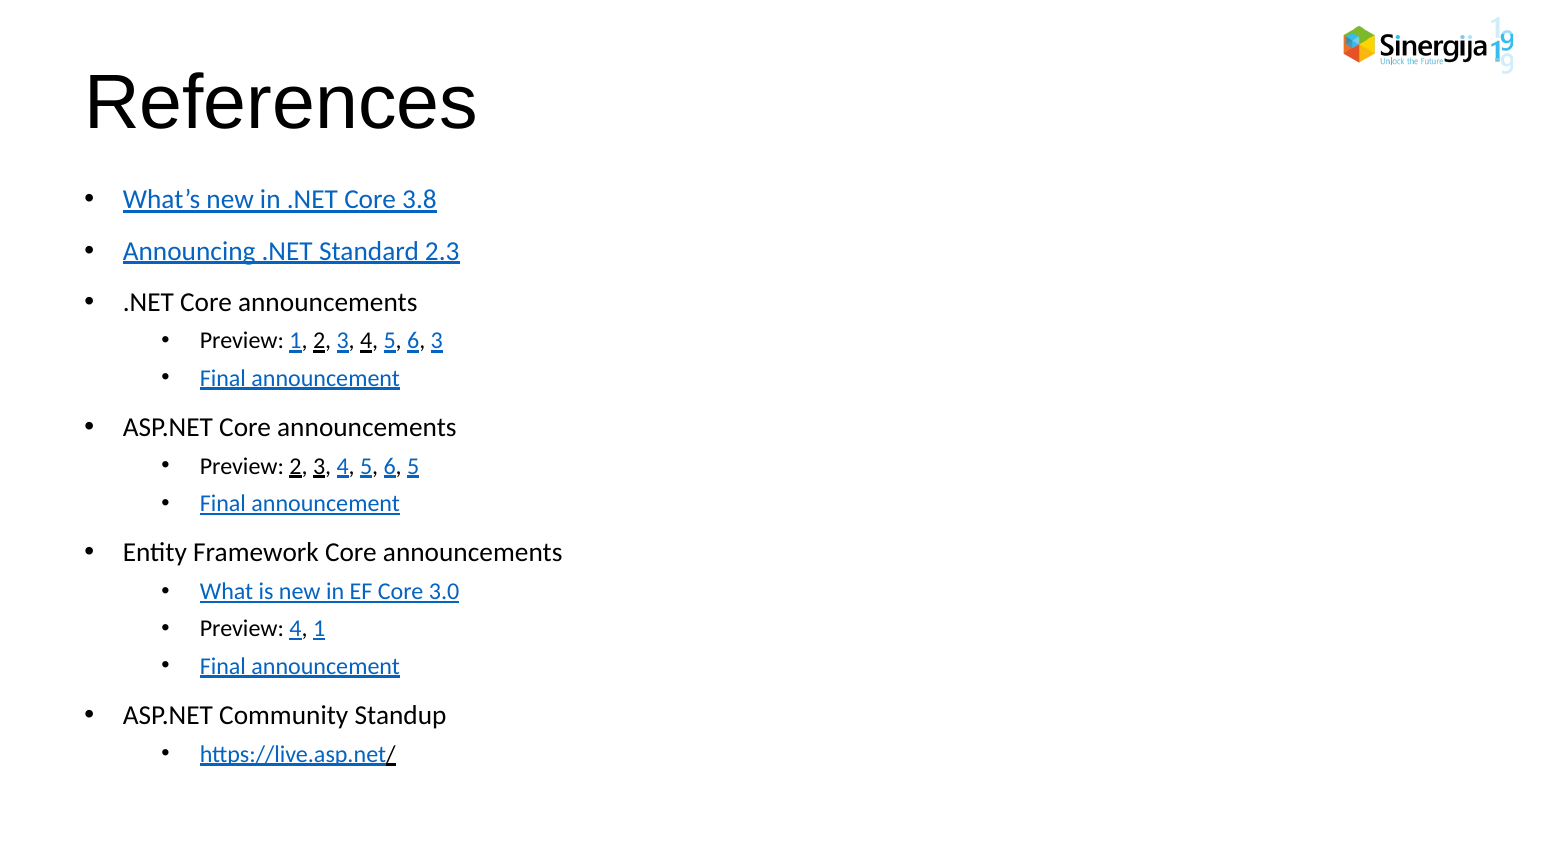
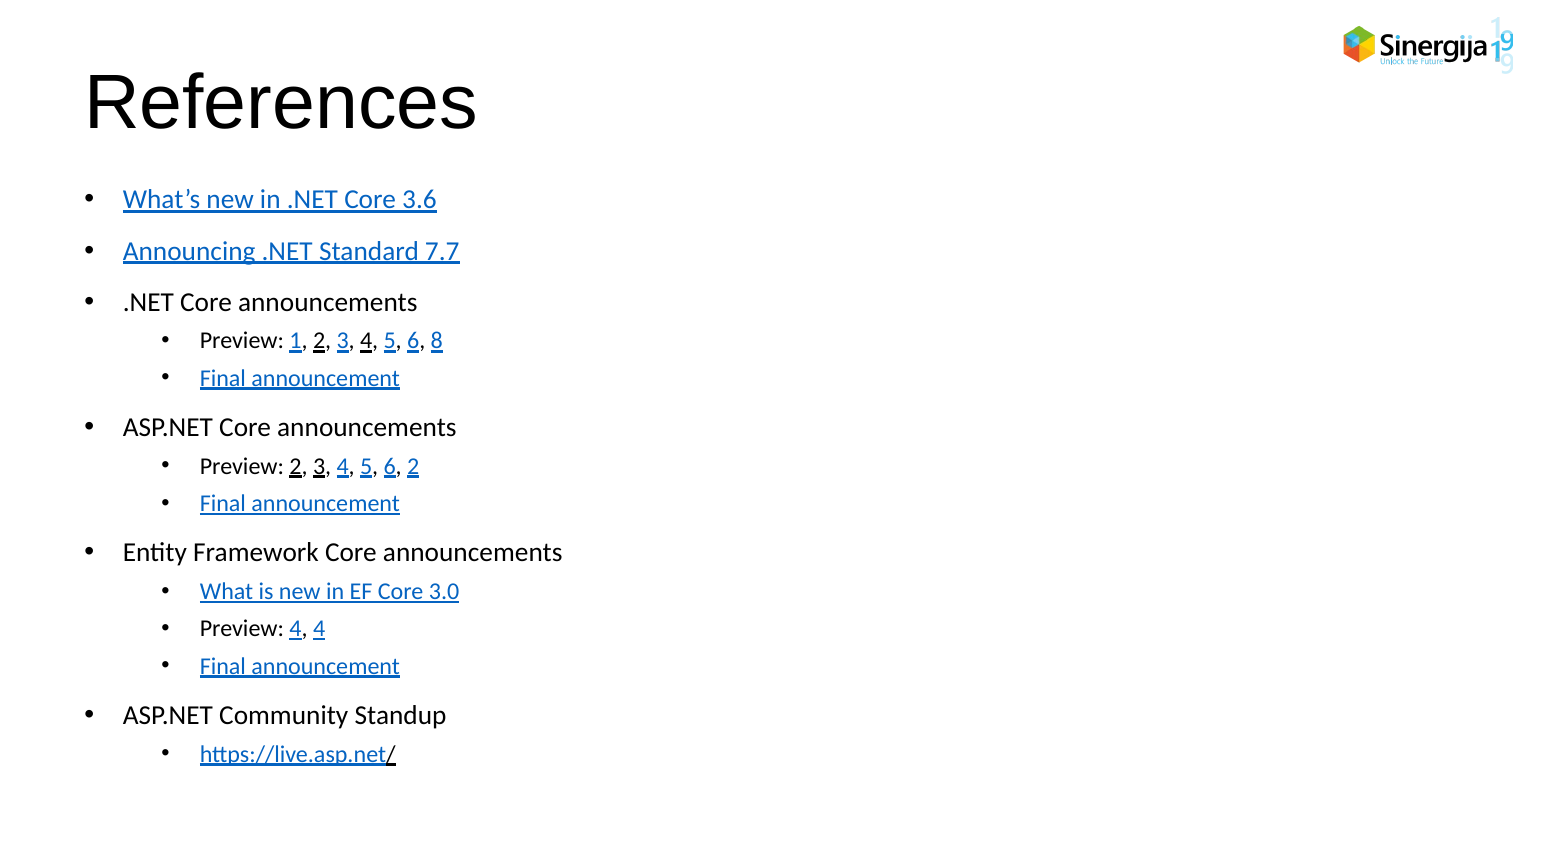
3.8: 3.8 -> 3.6
2.3: 2.3 -> 7.7
6 3: 3 -> 8
6 5: 5 -> 2
4 1: 1 -> 4
